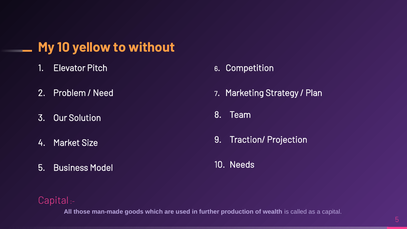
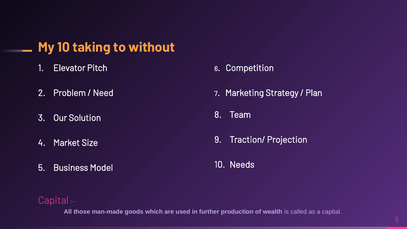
yellow: yellow -> taking
